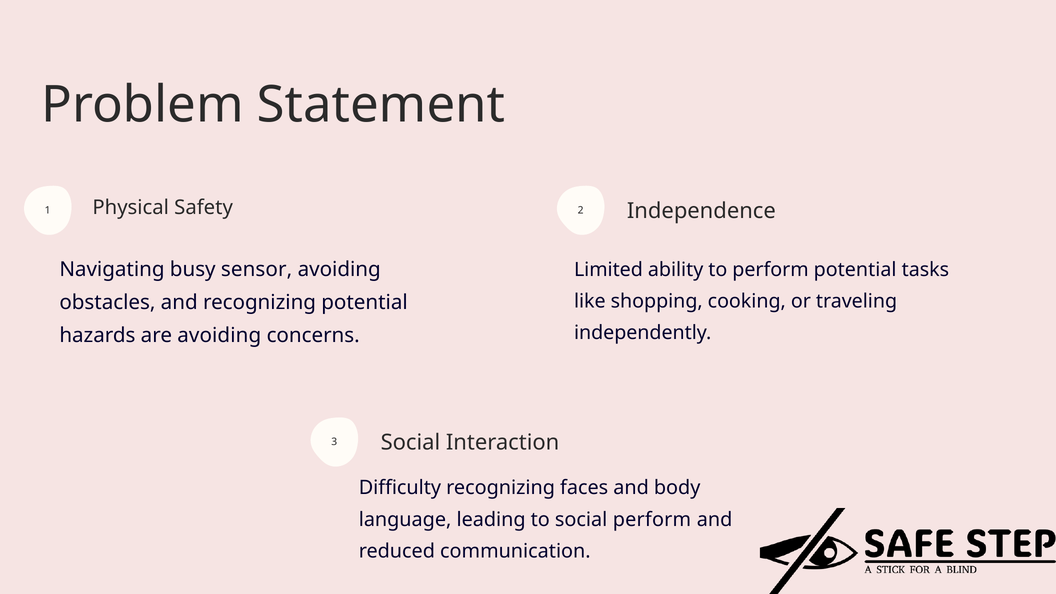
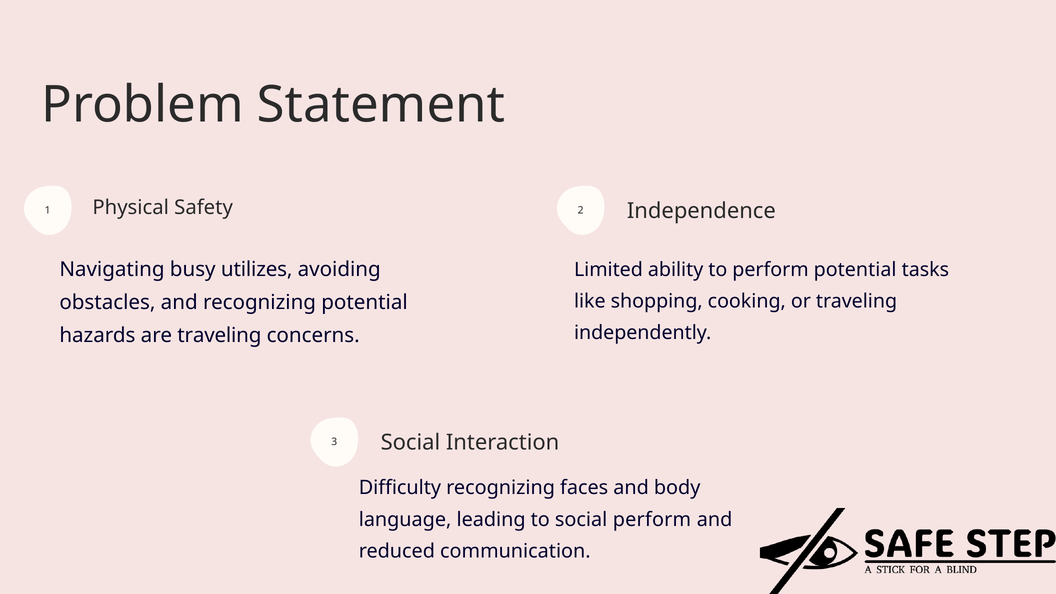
sensor: sensor -> utilizes
are avoiding: avoiding -> traveling
